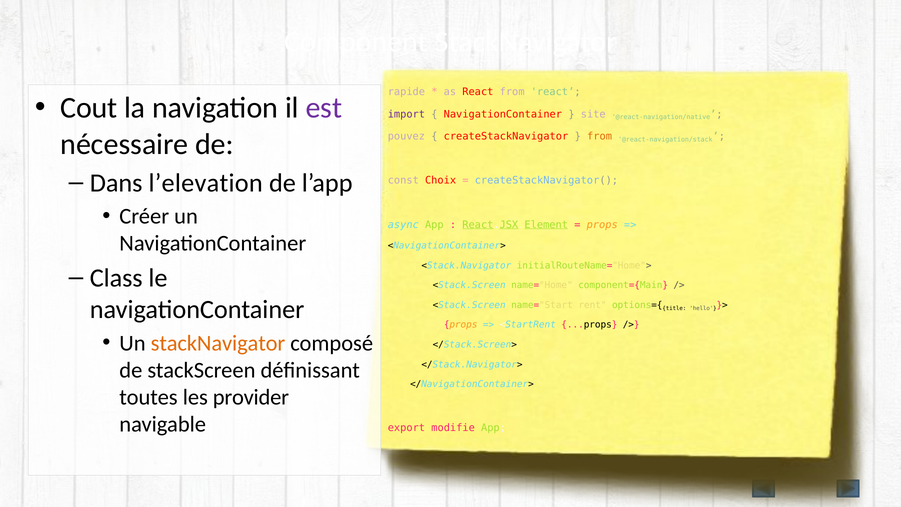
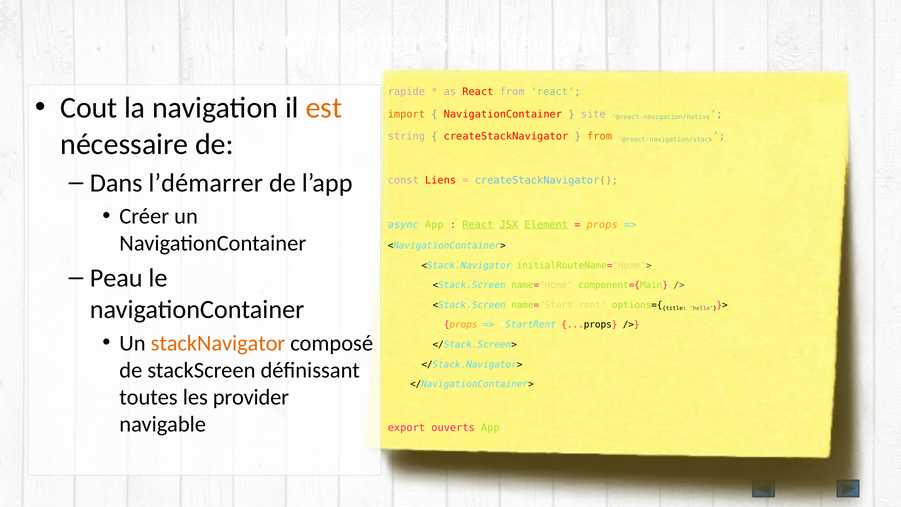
est colour: purple -> orange
import colour: purple -> orange
pouvez: pouvez -> string
l’elevation: l’elevation -> l’démarrer
Choix: Choix -> Liens
Class: Class -> Peau
modifie: modifie -> ouverts
